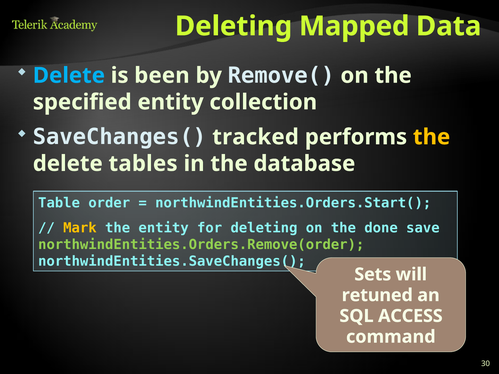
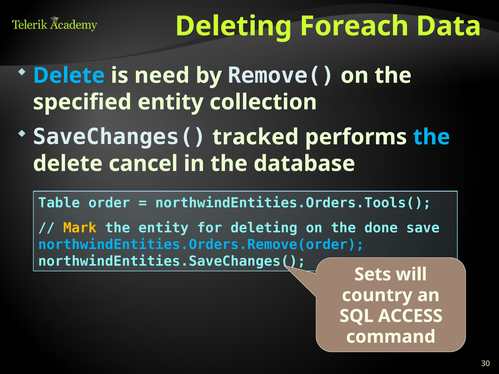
Mapped: Mapped -> Foreach
been: been -> need
the at (432, 137) colour: yellow -> light blue
tables: tables -> cancel
northwindEntities.Orders.Start(: northwindEntities.Orders.Start( -> northwindEntities.Orders.Tools(
northwindEntities.Orders.Remove(order colour: light green -> light blue
retuned: retuned -> country
